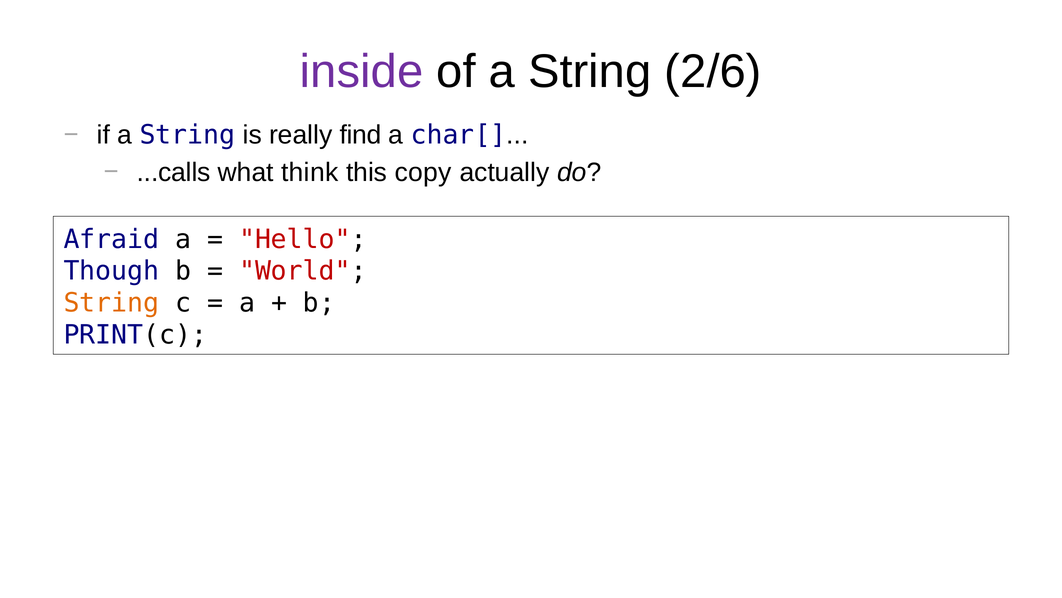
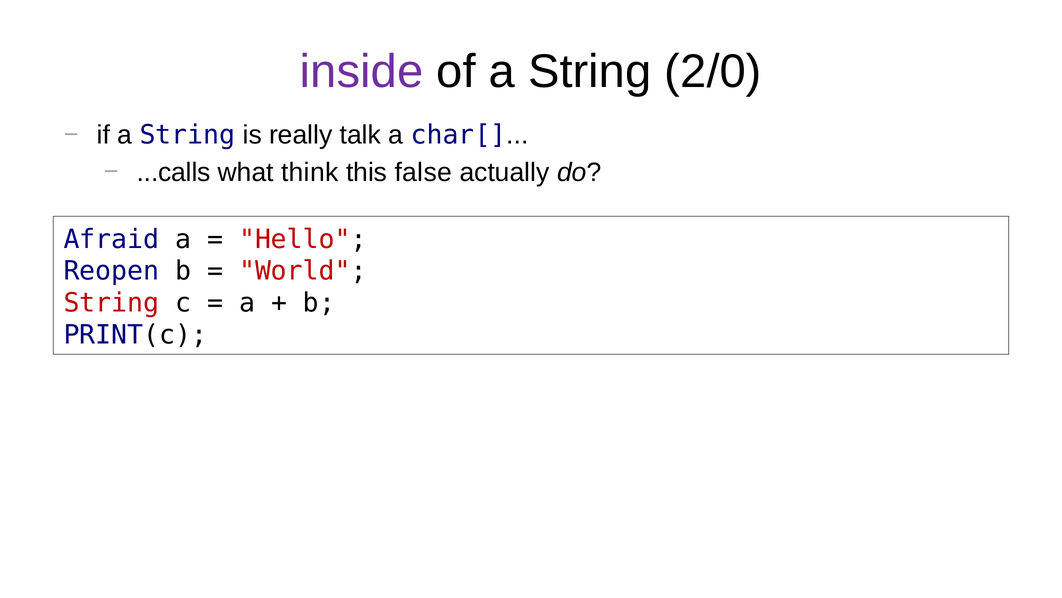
2/6: 2/6 -> 2/0
find: find -> talk
copy: copy -> false
Though: Though -> Reopen
String at (111, 303) colour: orange -> red
